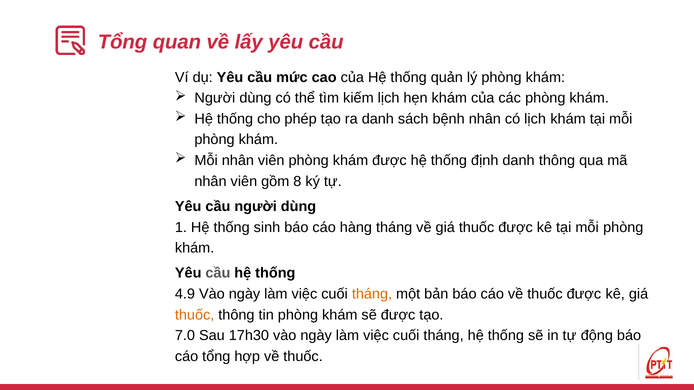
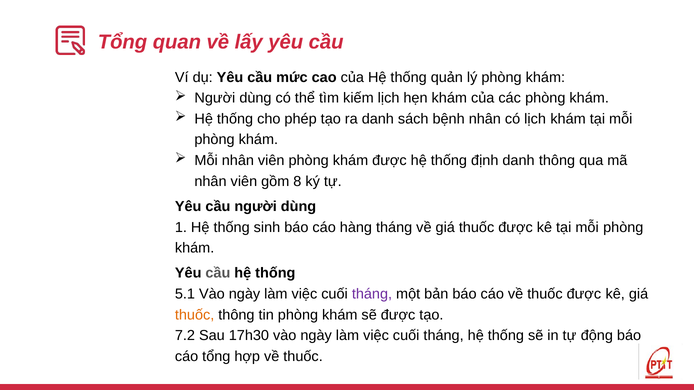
4.9: 4.9 -> 5.1
tháng at (372, 294) colour: orange -> purple
7.0: 7.0 -> 7.2
